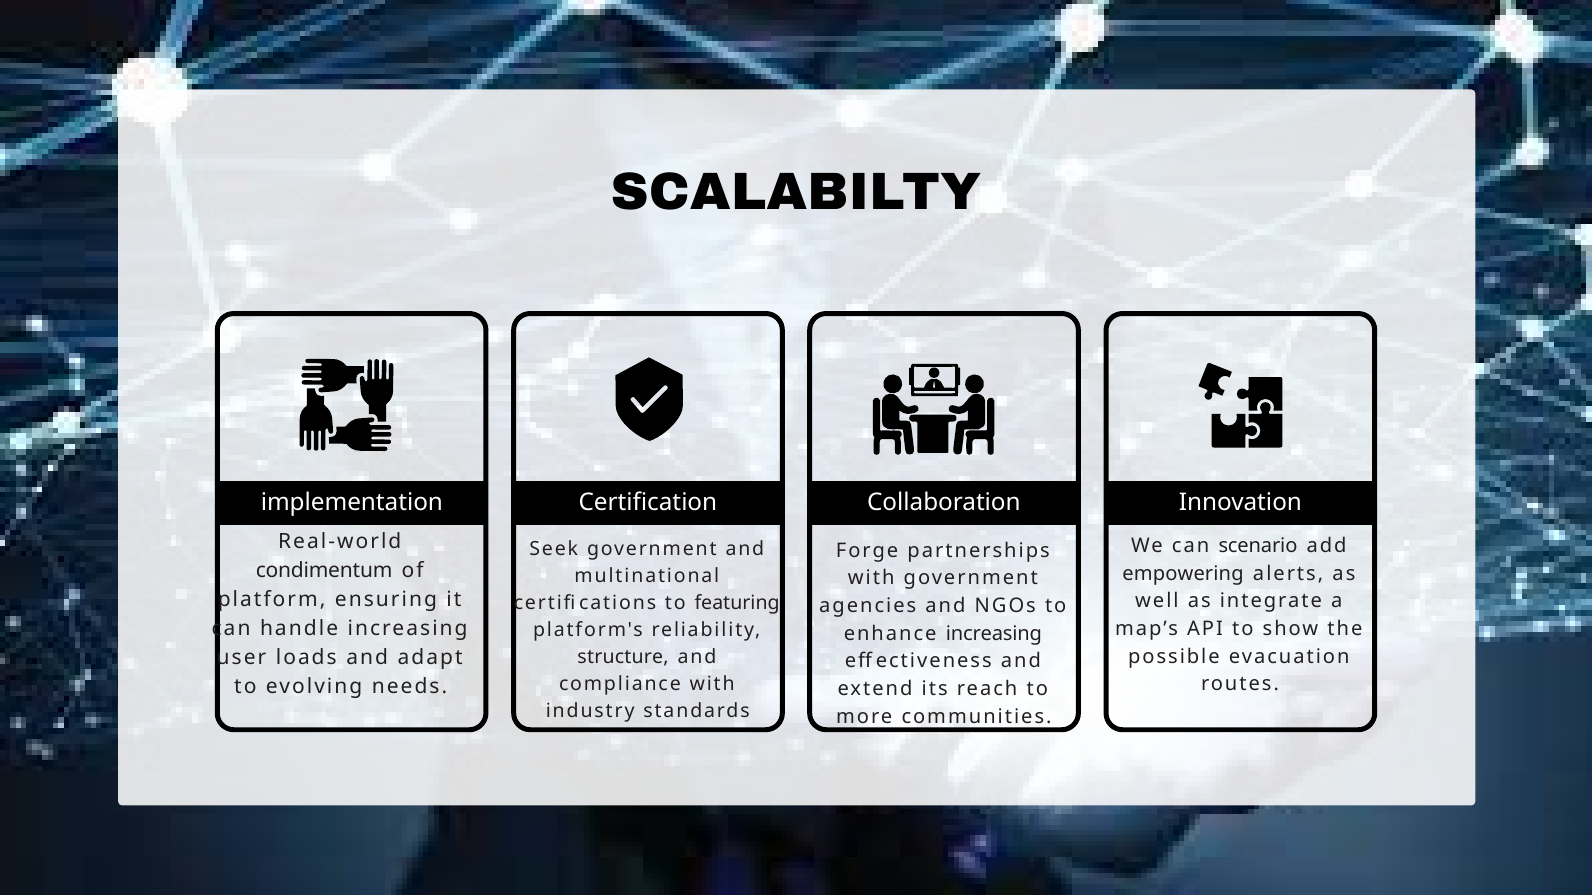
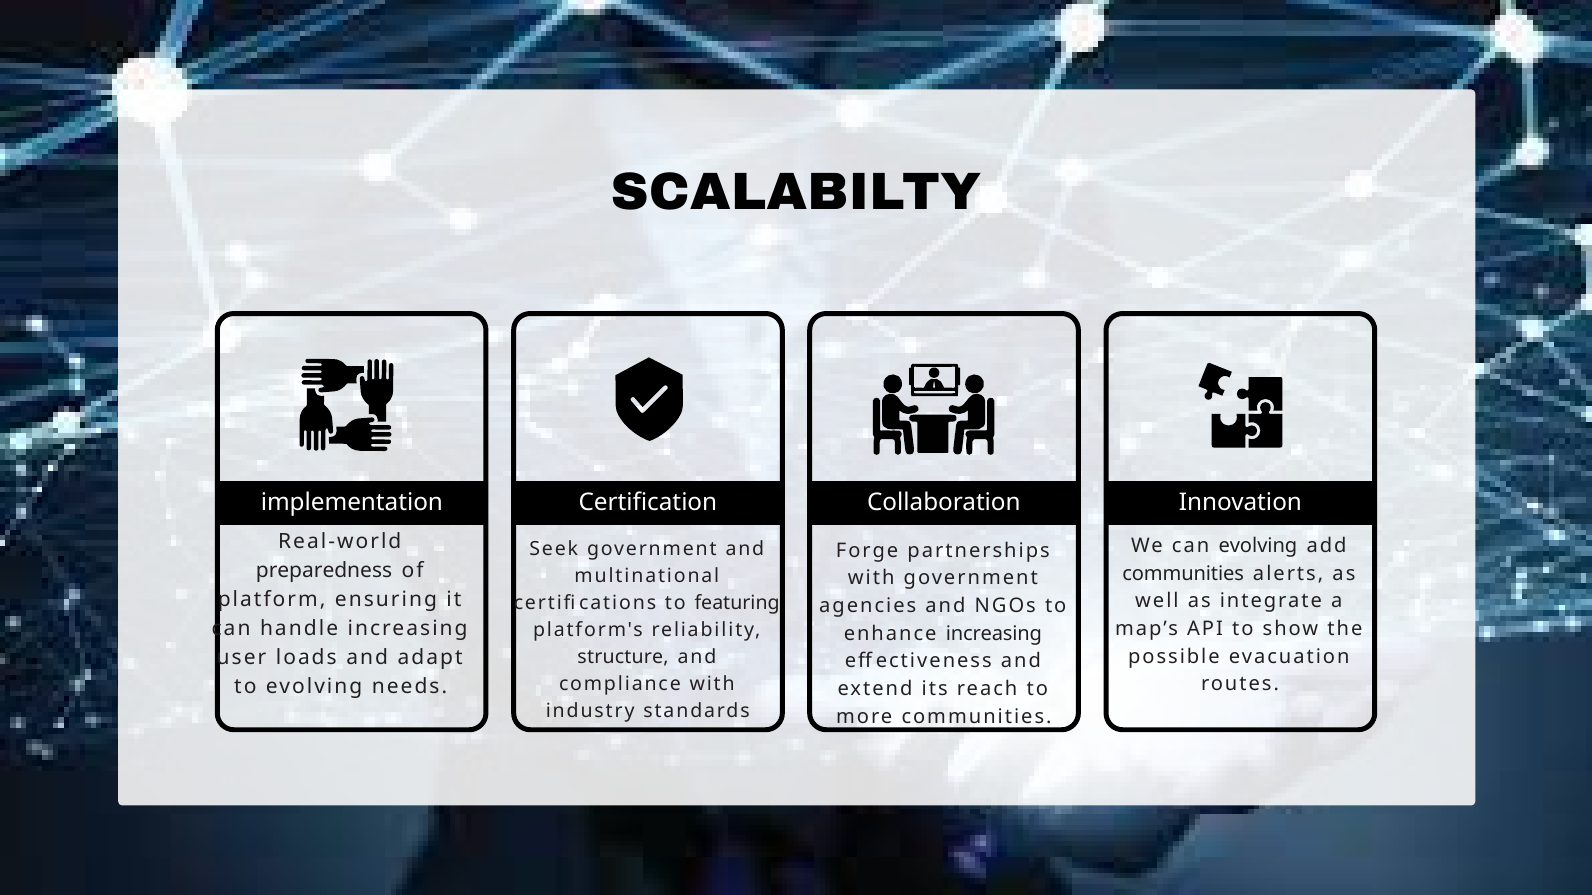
can scenario: scenario -> evolving
condimentum: condimentum -> preparedness
empowering at (1183, 574): empowering -> communities
